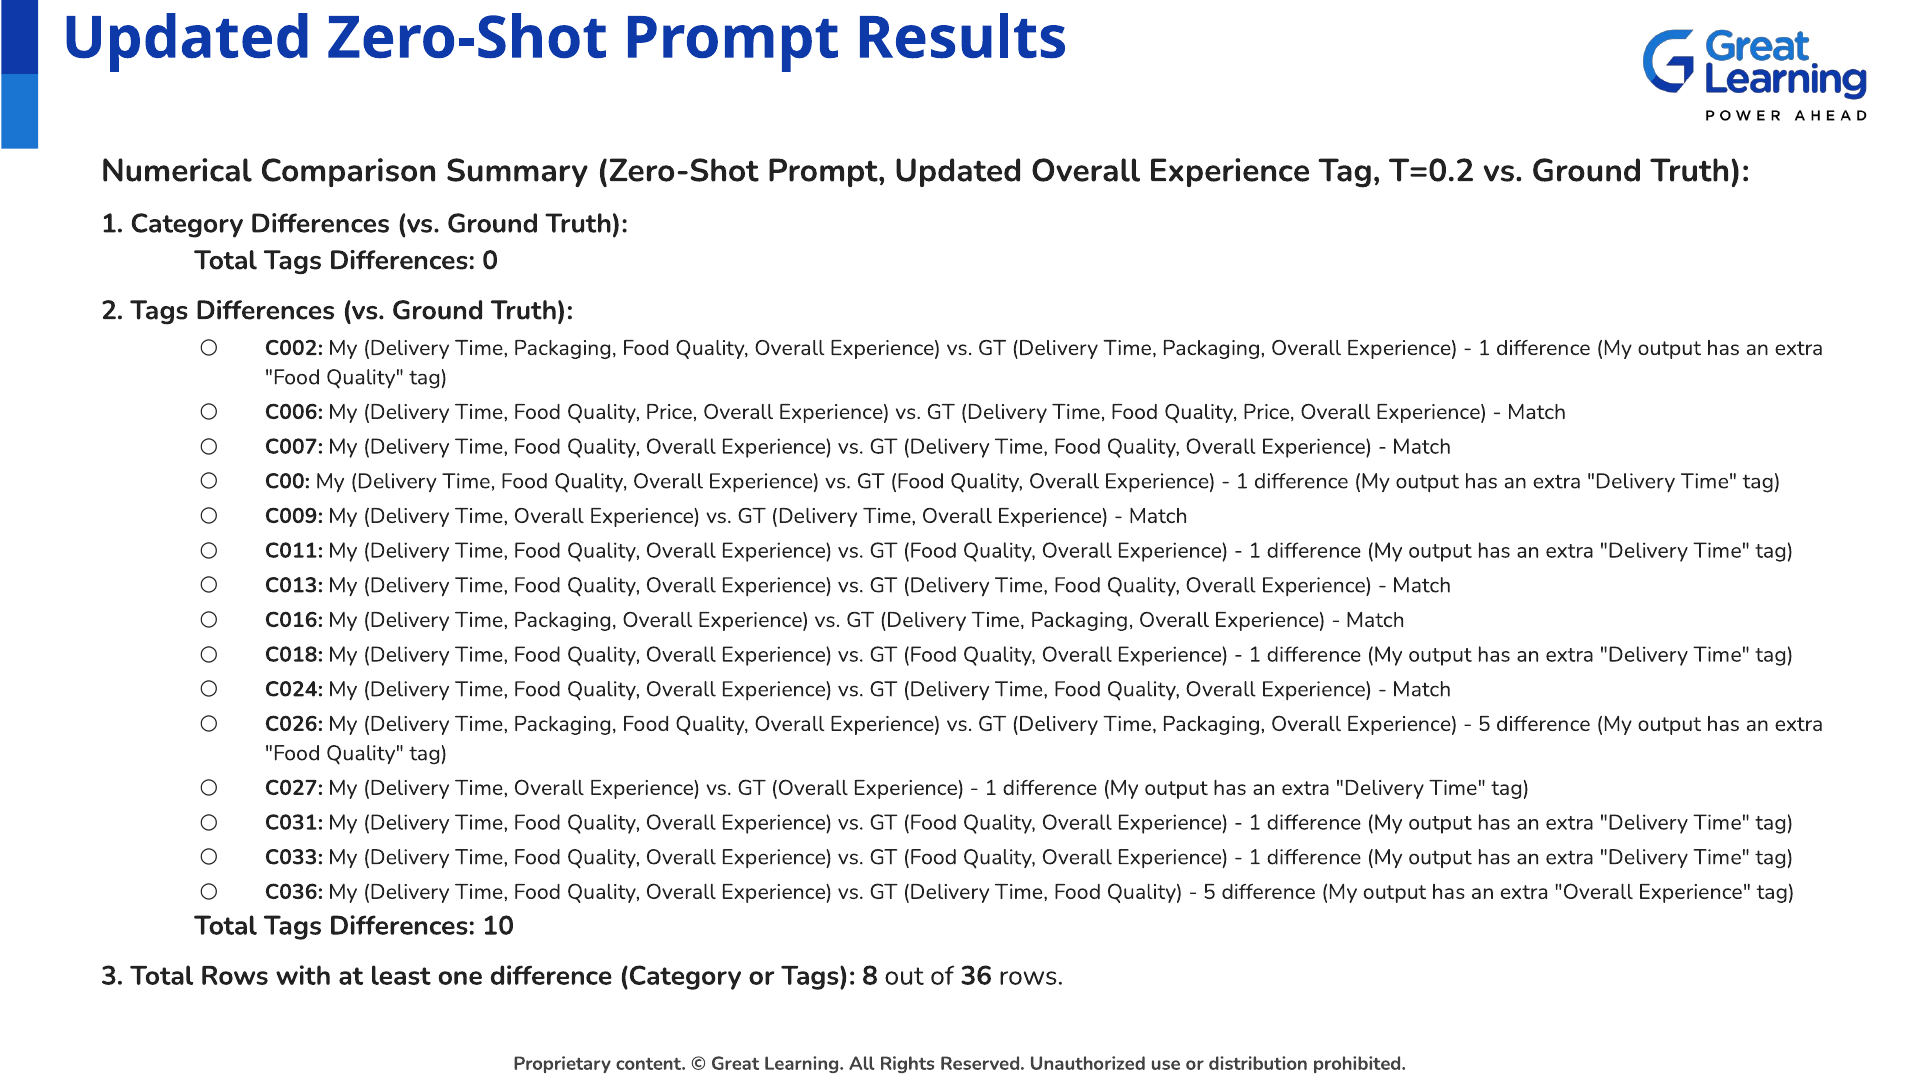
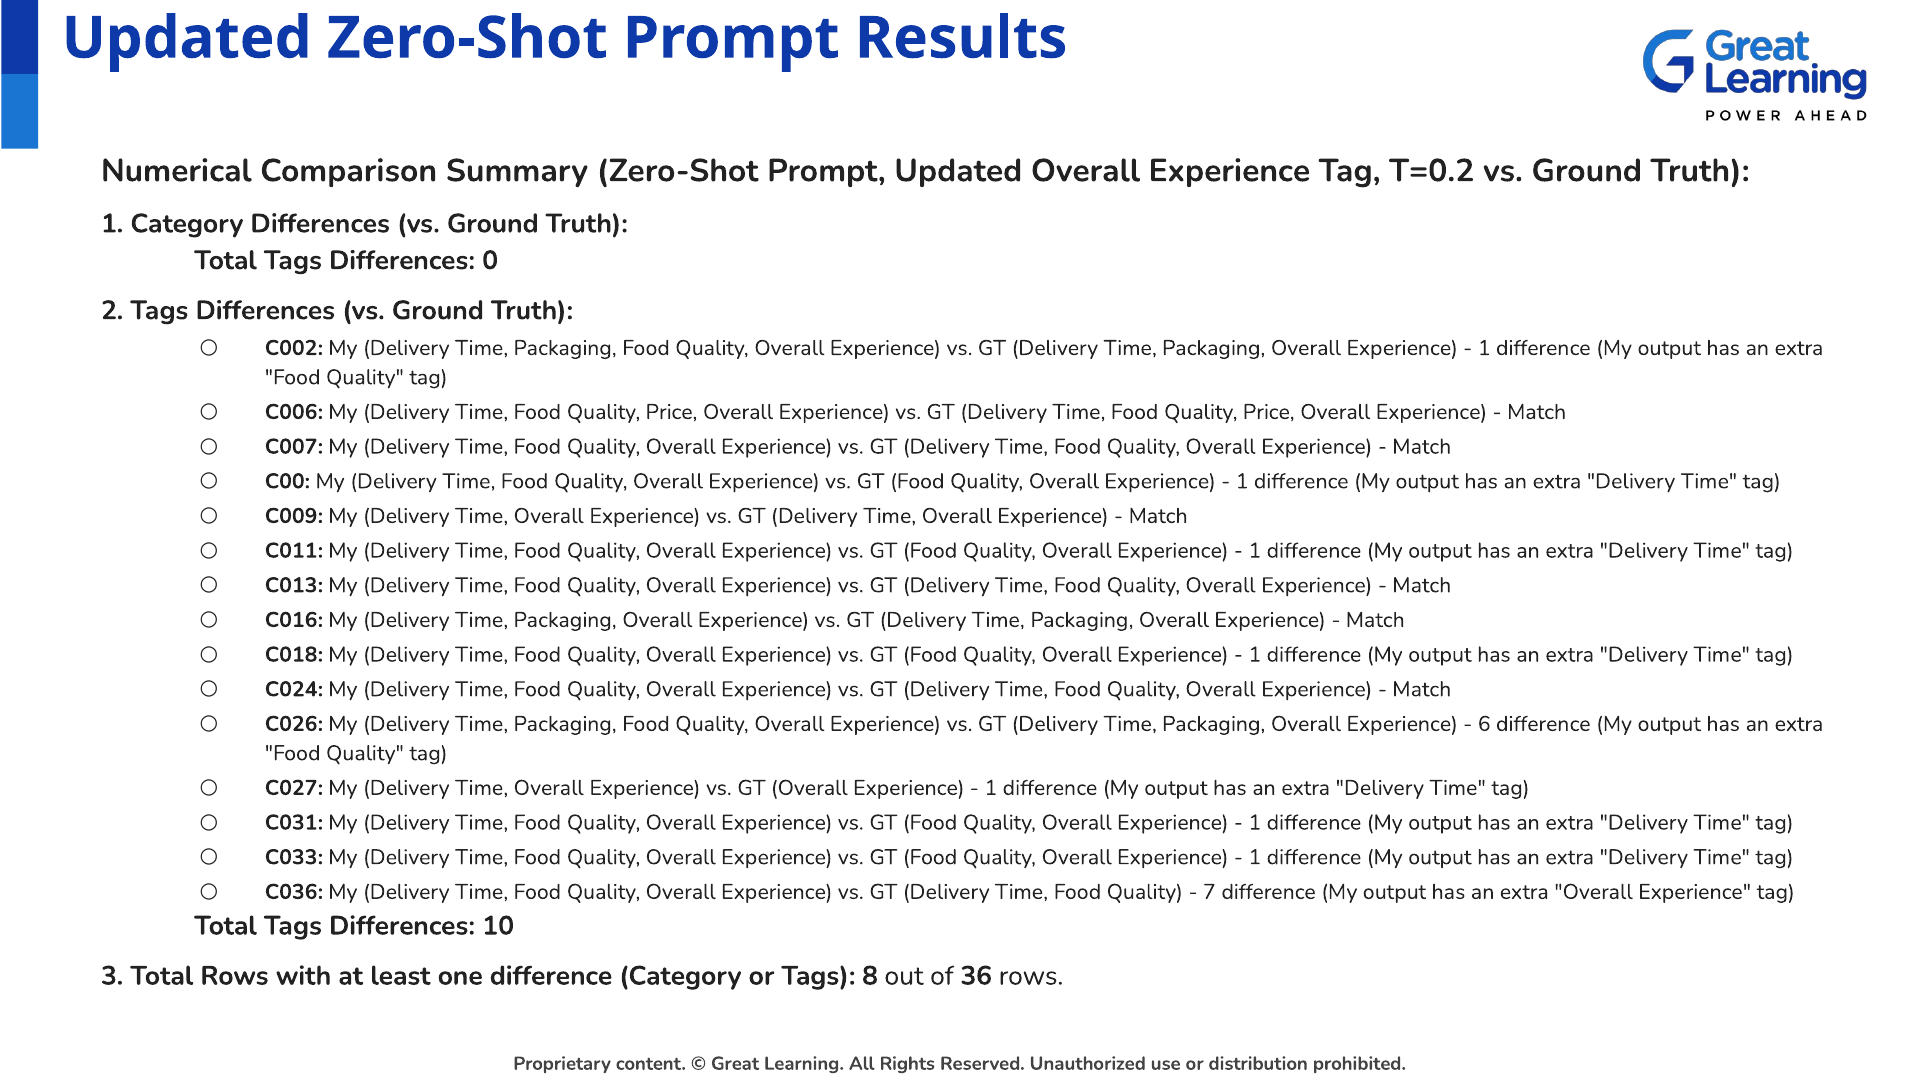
5 at (1484, 723): 5 -> 6
5 at (1209, 891): 5 -> 7
